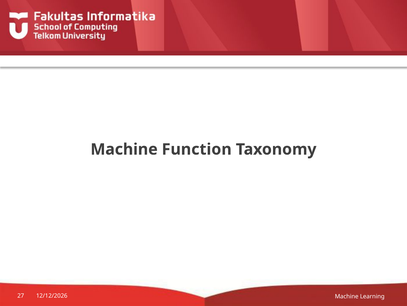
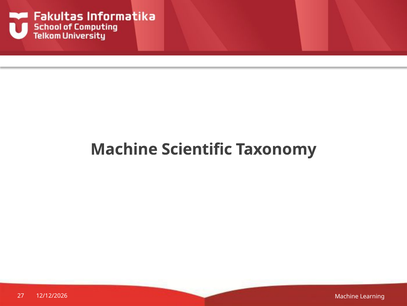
Function: Function -> Scientific
